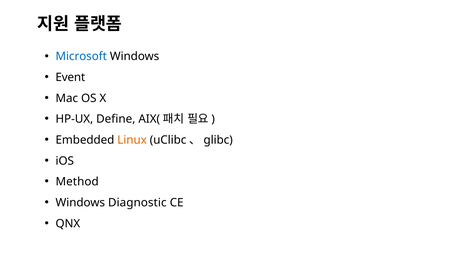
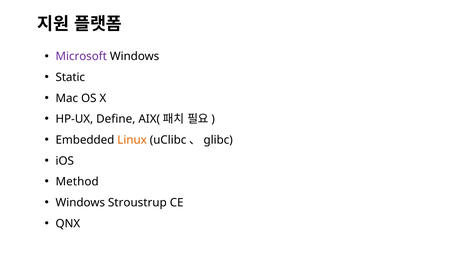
Microsoft colour: blue -> purple
Event: Event -> Static
Diagnostic: Diagnostic -> Stroustrup
